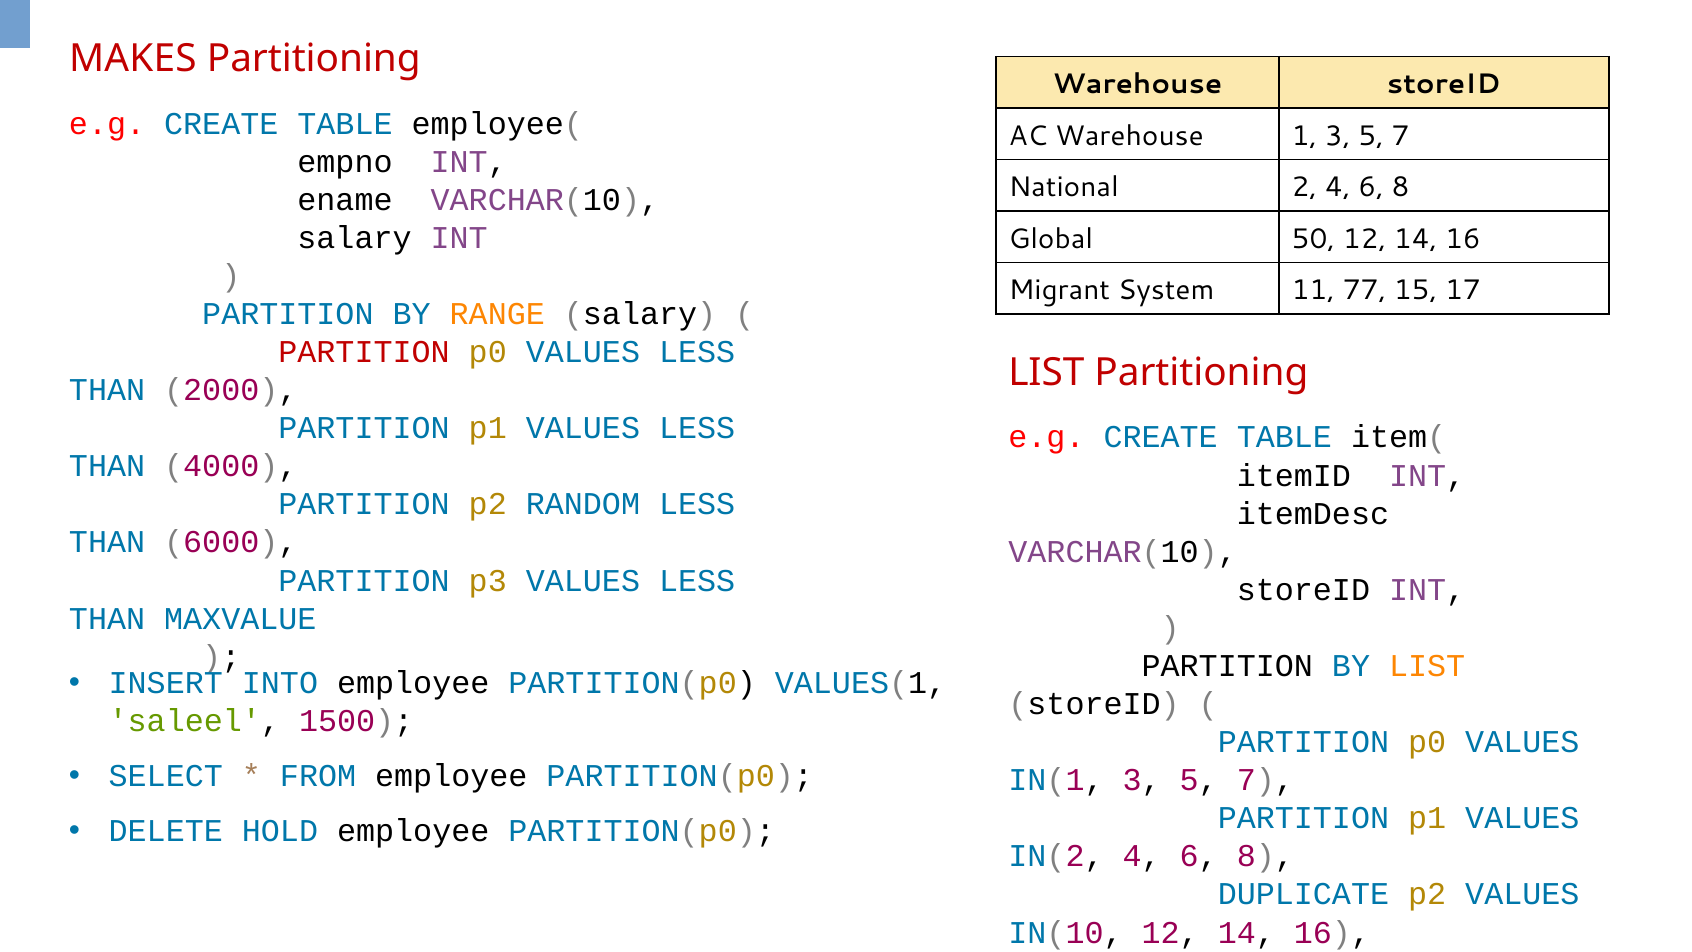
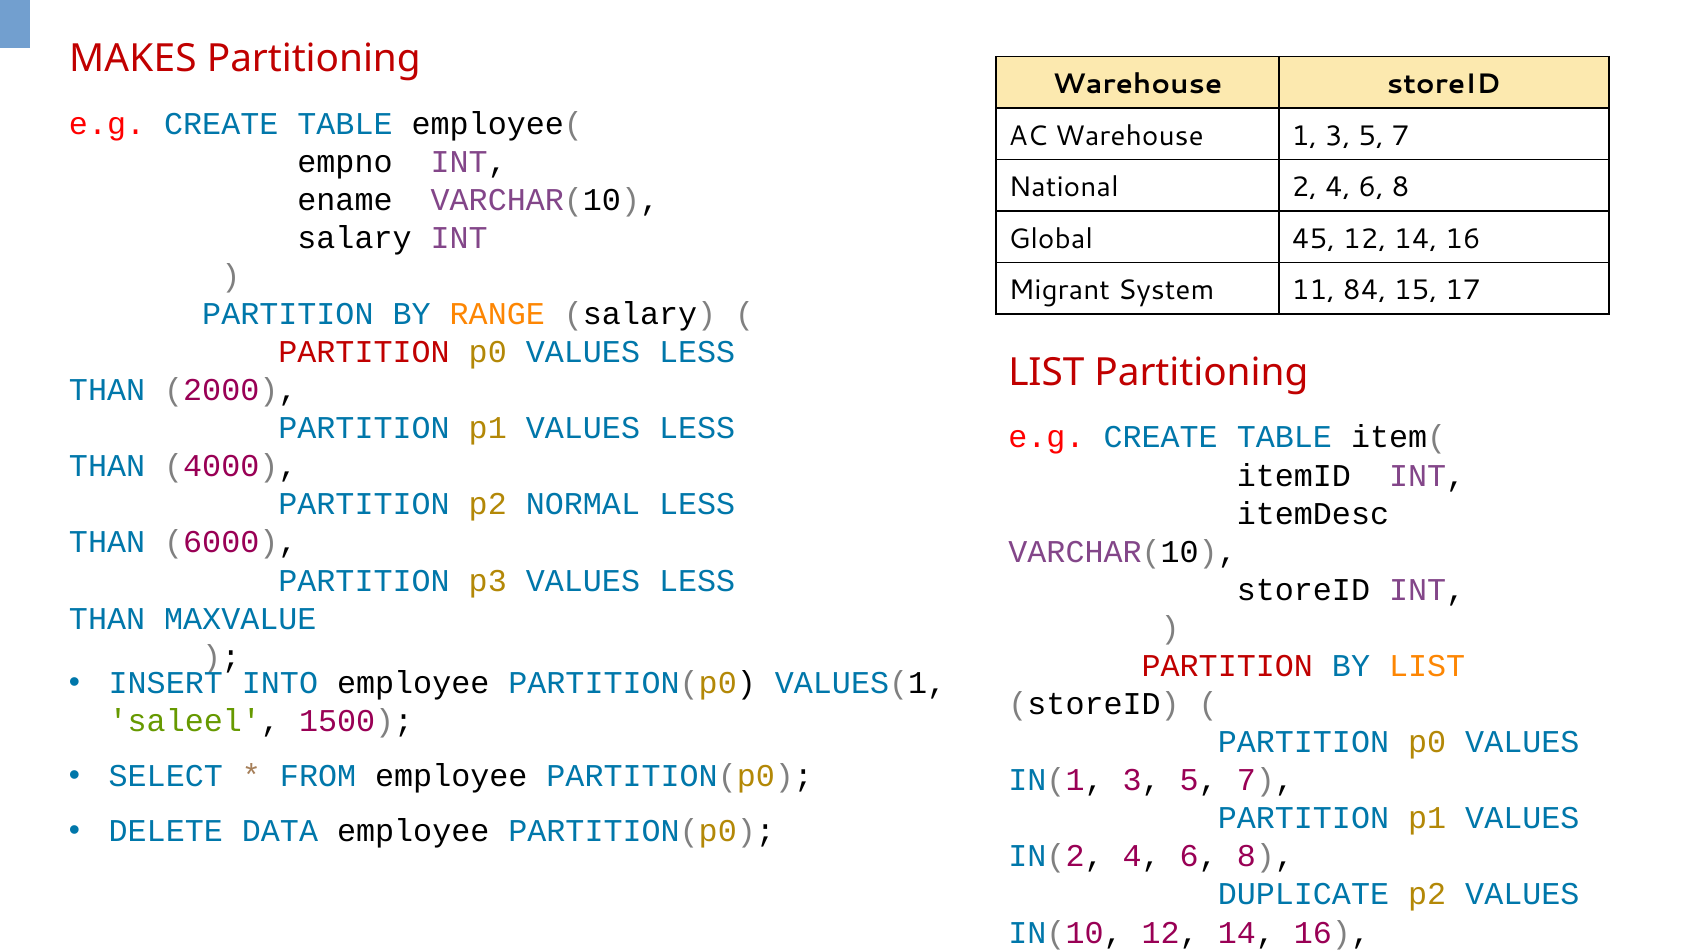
50: 50 -> 45
77: 77 -> 84
RANDOM: RANDOM -> NORMAL
PARTITION at (1227, 666) colour: black -> red
HOLD: HOLD -> DATA
